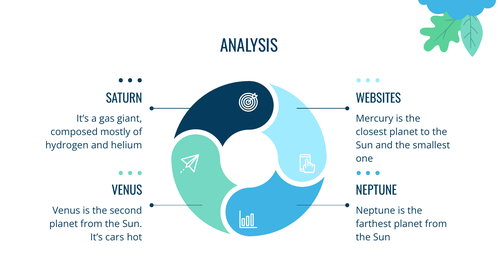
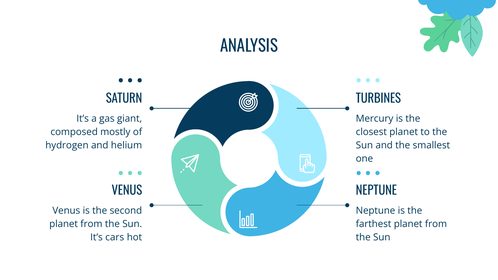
WEBSITES: WEBSITES -> TURBINES
